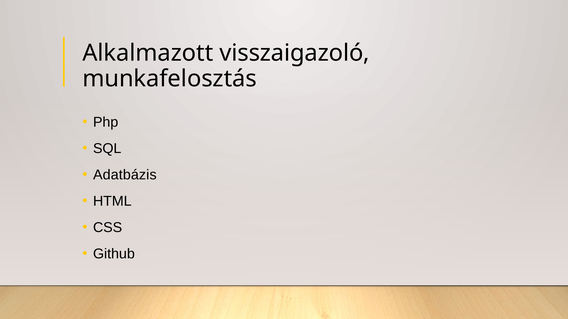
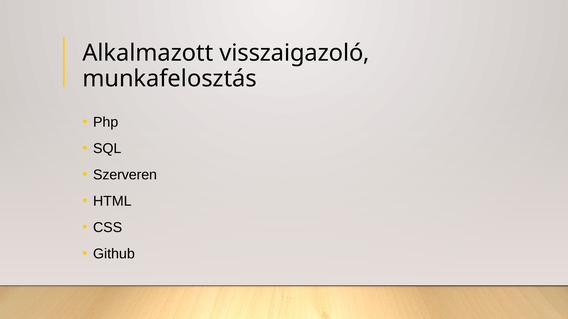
Adatbázis: Adatbázis -> Szerveren
